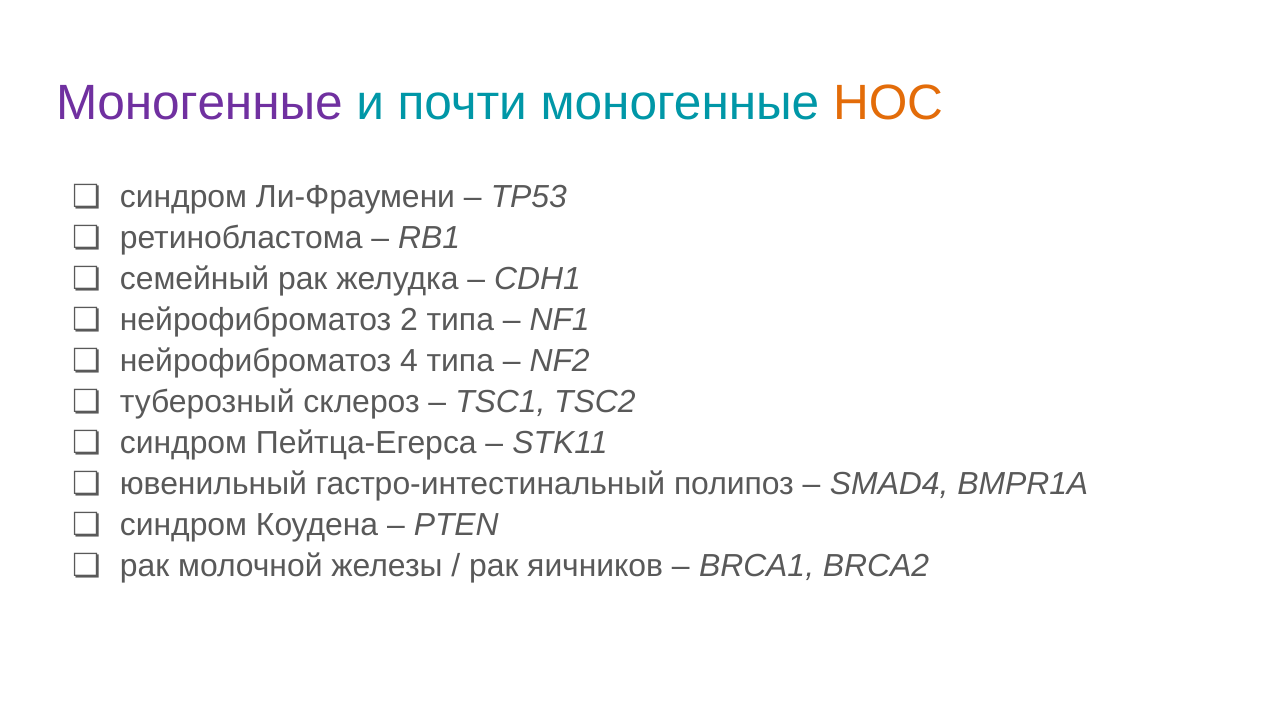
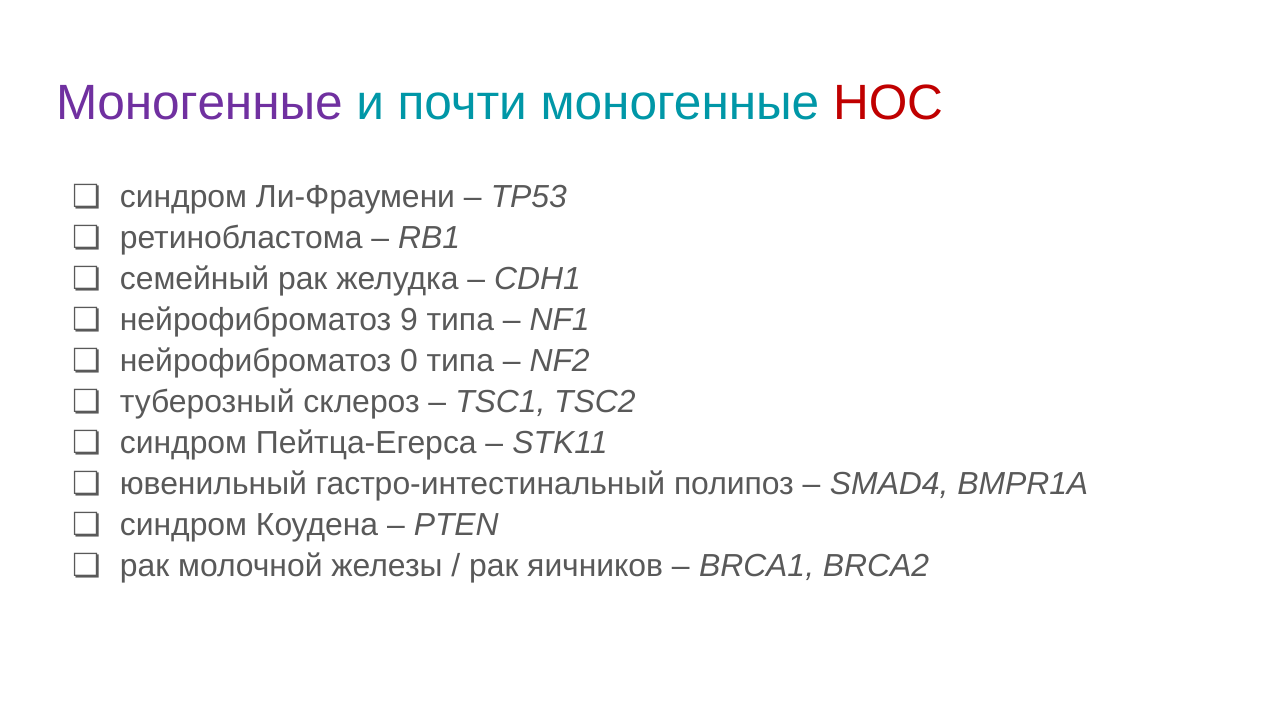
НОС colour: orange -> red
2: 2 -> 9
4: 4 -> 0
